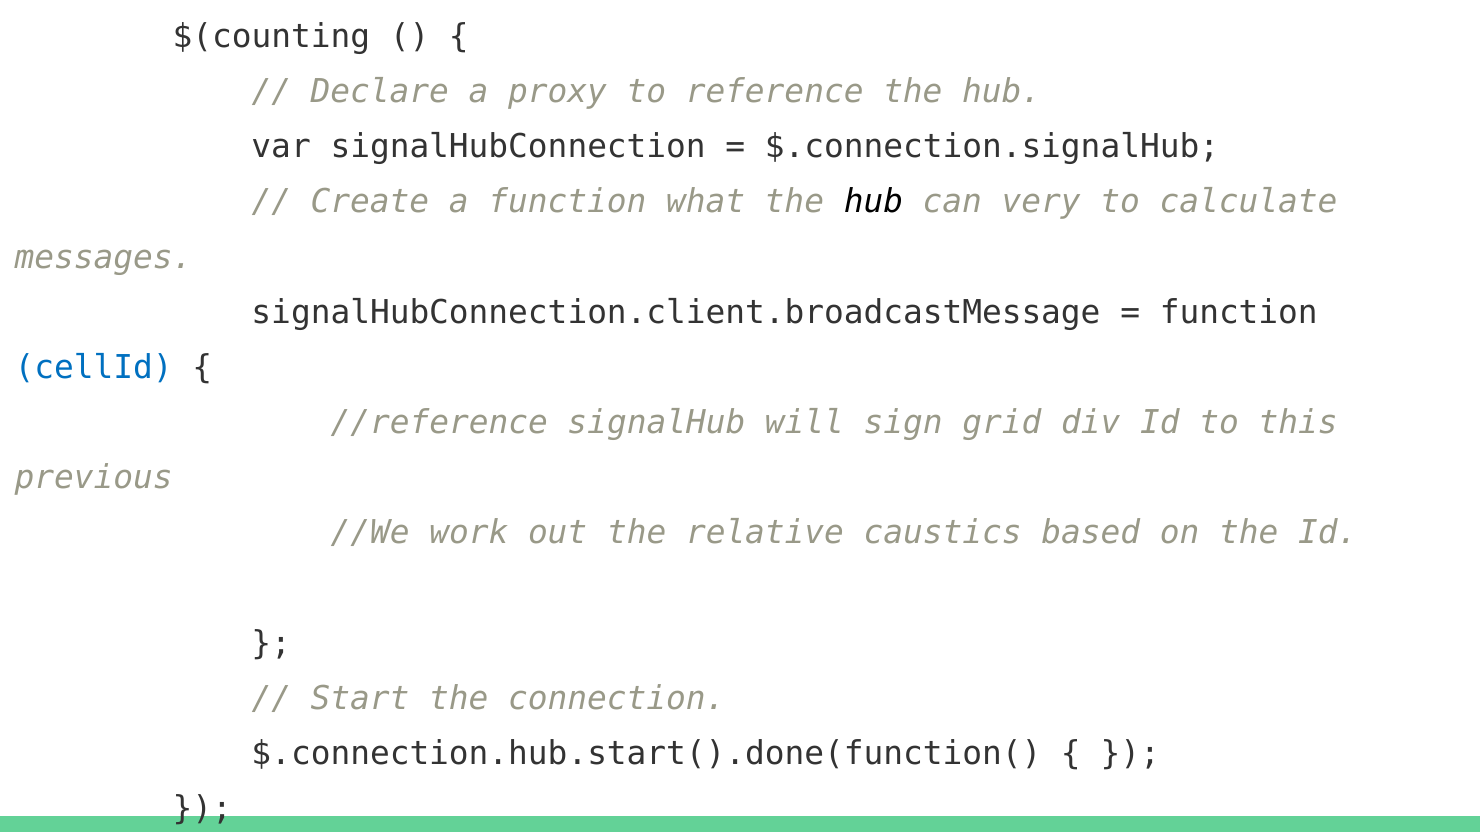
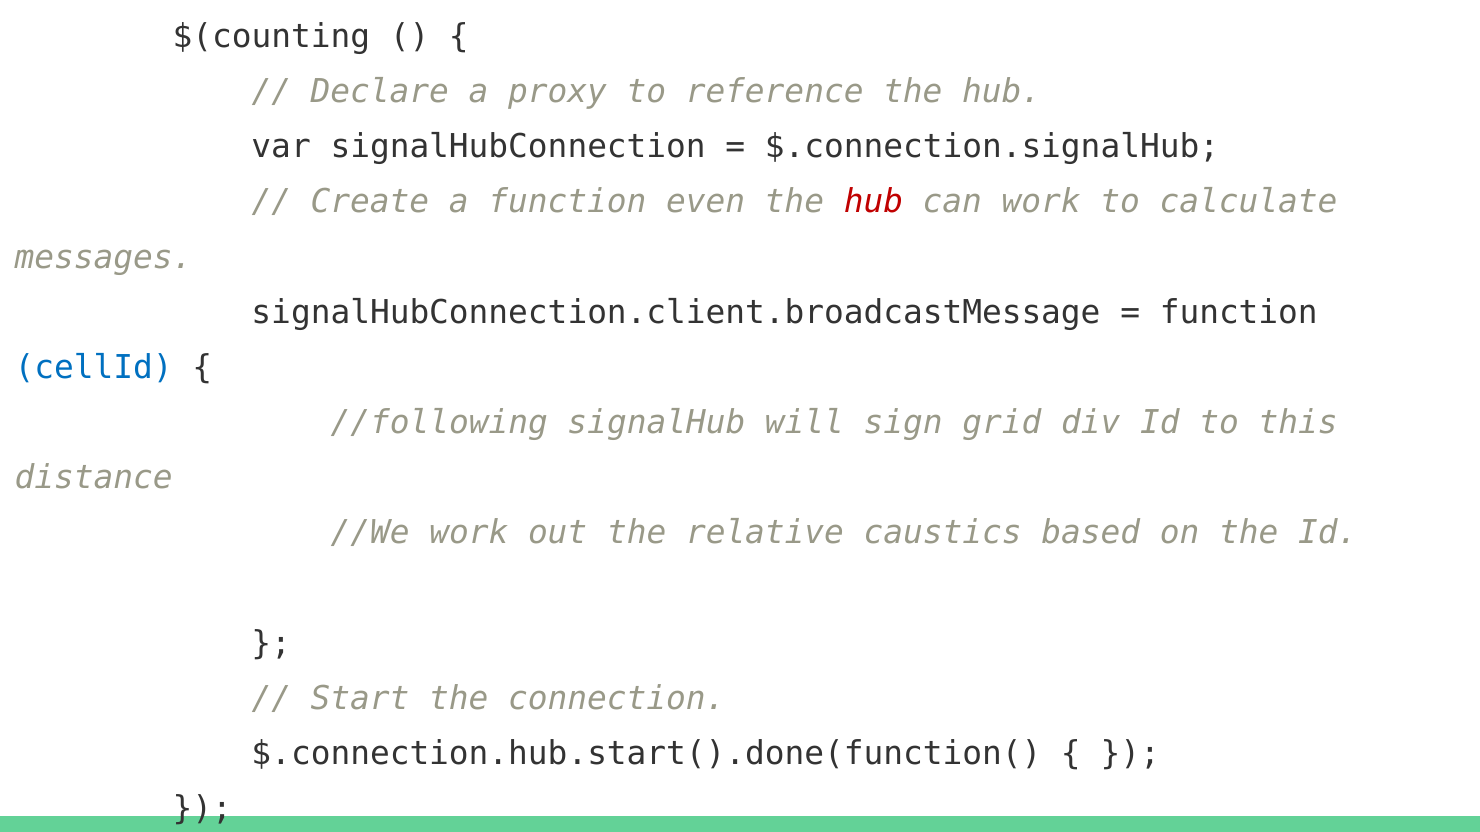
what: what -> even
hub at (873, 202) colour: black -> red
can very: very -> work
//reference: //reference -> //following
previous: previous -> distance
